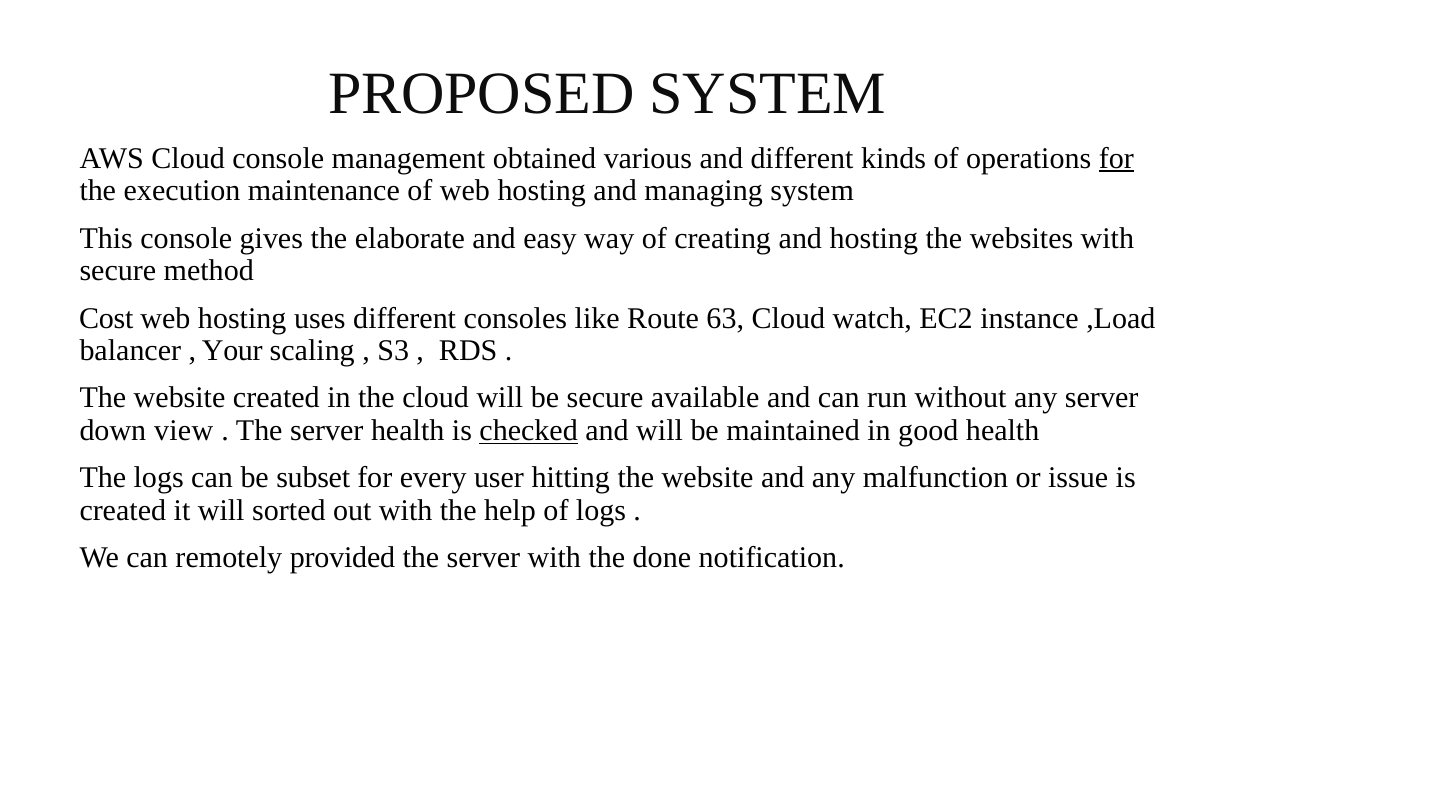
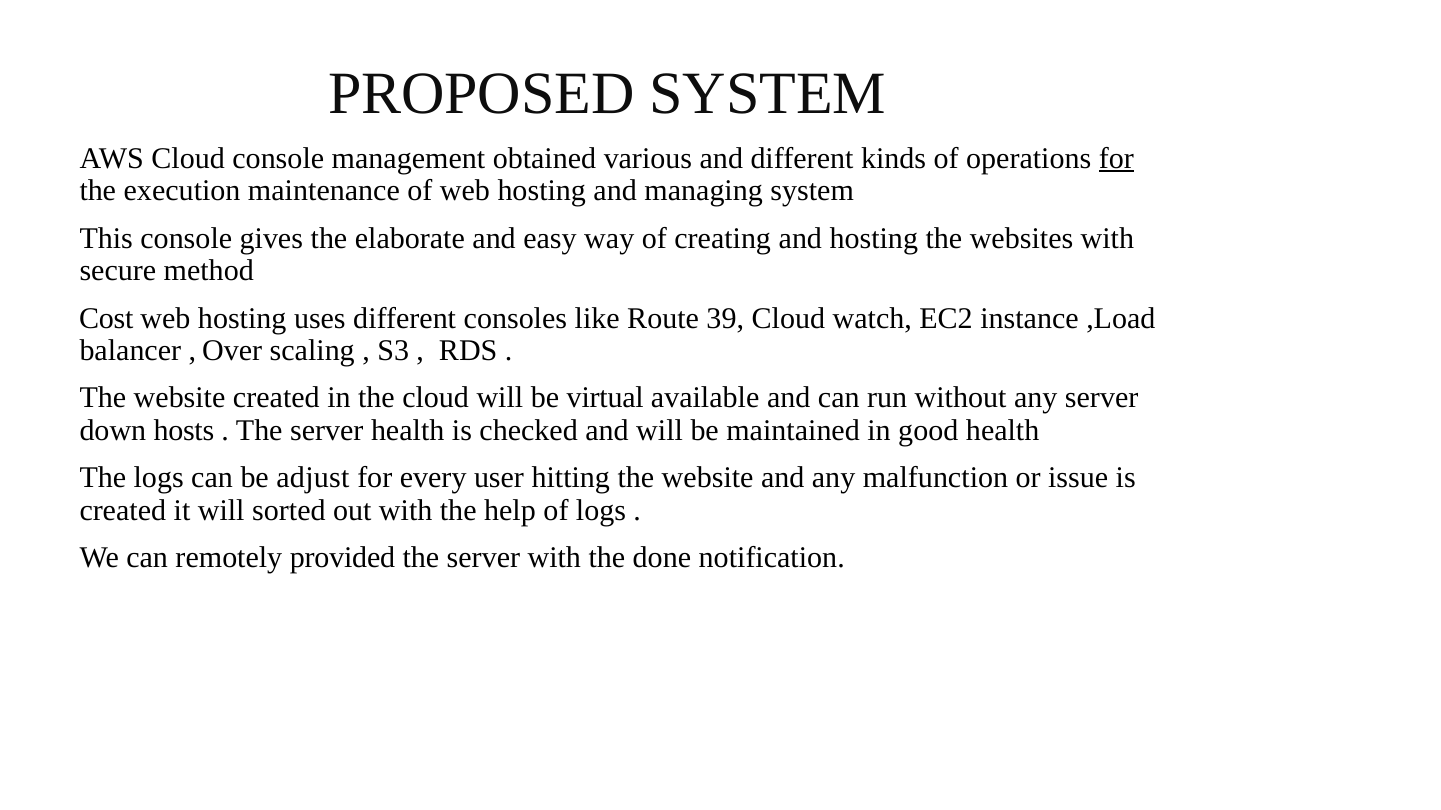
63: 63 -> 39
Your: Your -> Over
be secure: secure -> virtual
view: view -> hosts
checked underline: present -> none
subset: subset -> adjust
